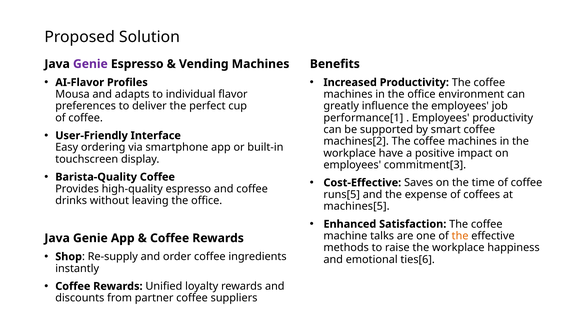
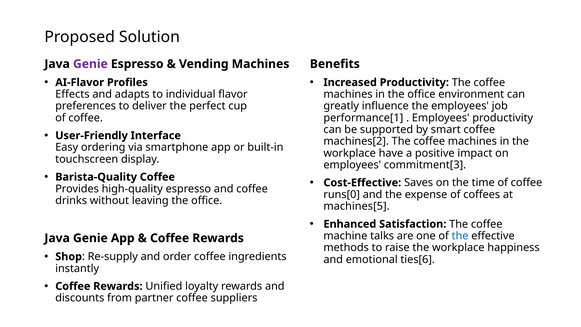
Mousa: Mousa -> Effects
runs[5: runs[5 -> runs[0
the at (460, 236) colour: orange -> blue
